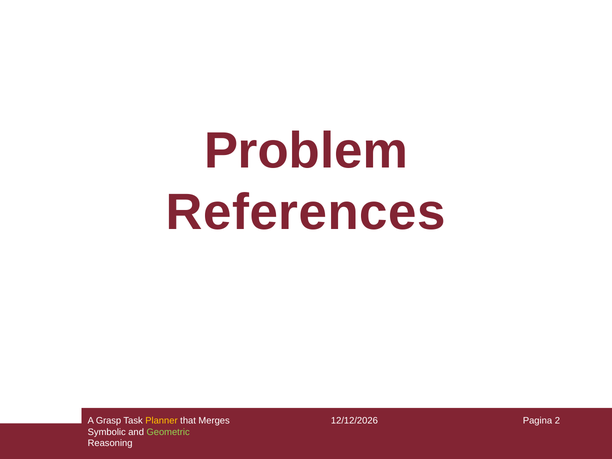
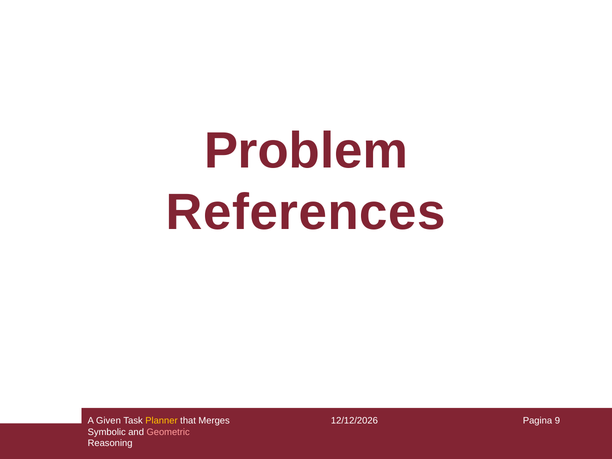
Grasp: Grasp -> Given
2: 2 -> 9
Geometric colour: light green -> pink
